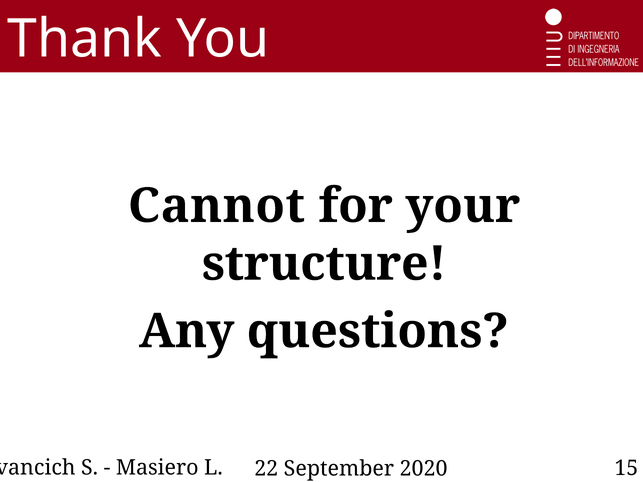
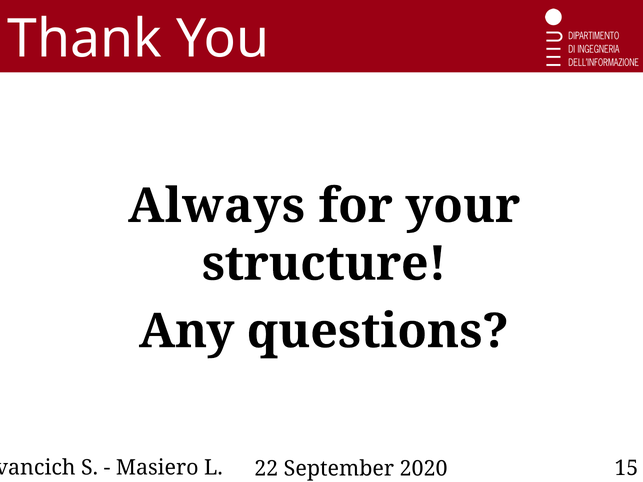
Cannot: Cannot -> Always
